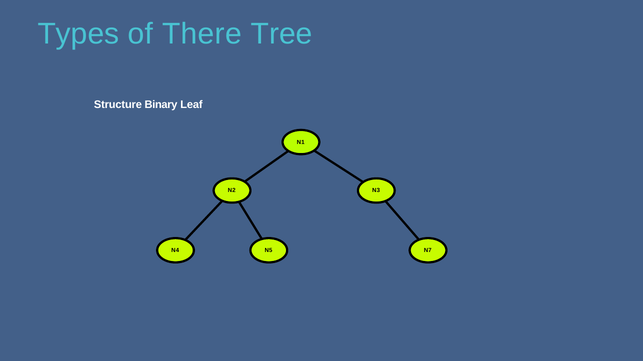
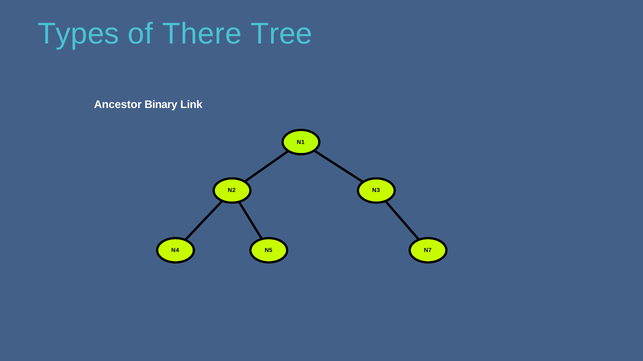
Structure: Structure -> Ancestor
Leaf: Leaf -> Link
